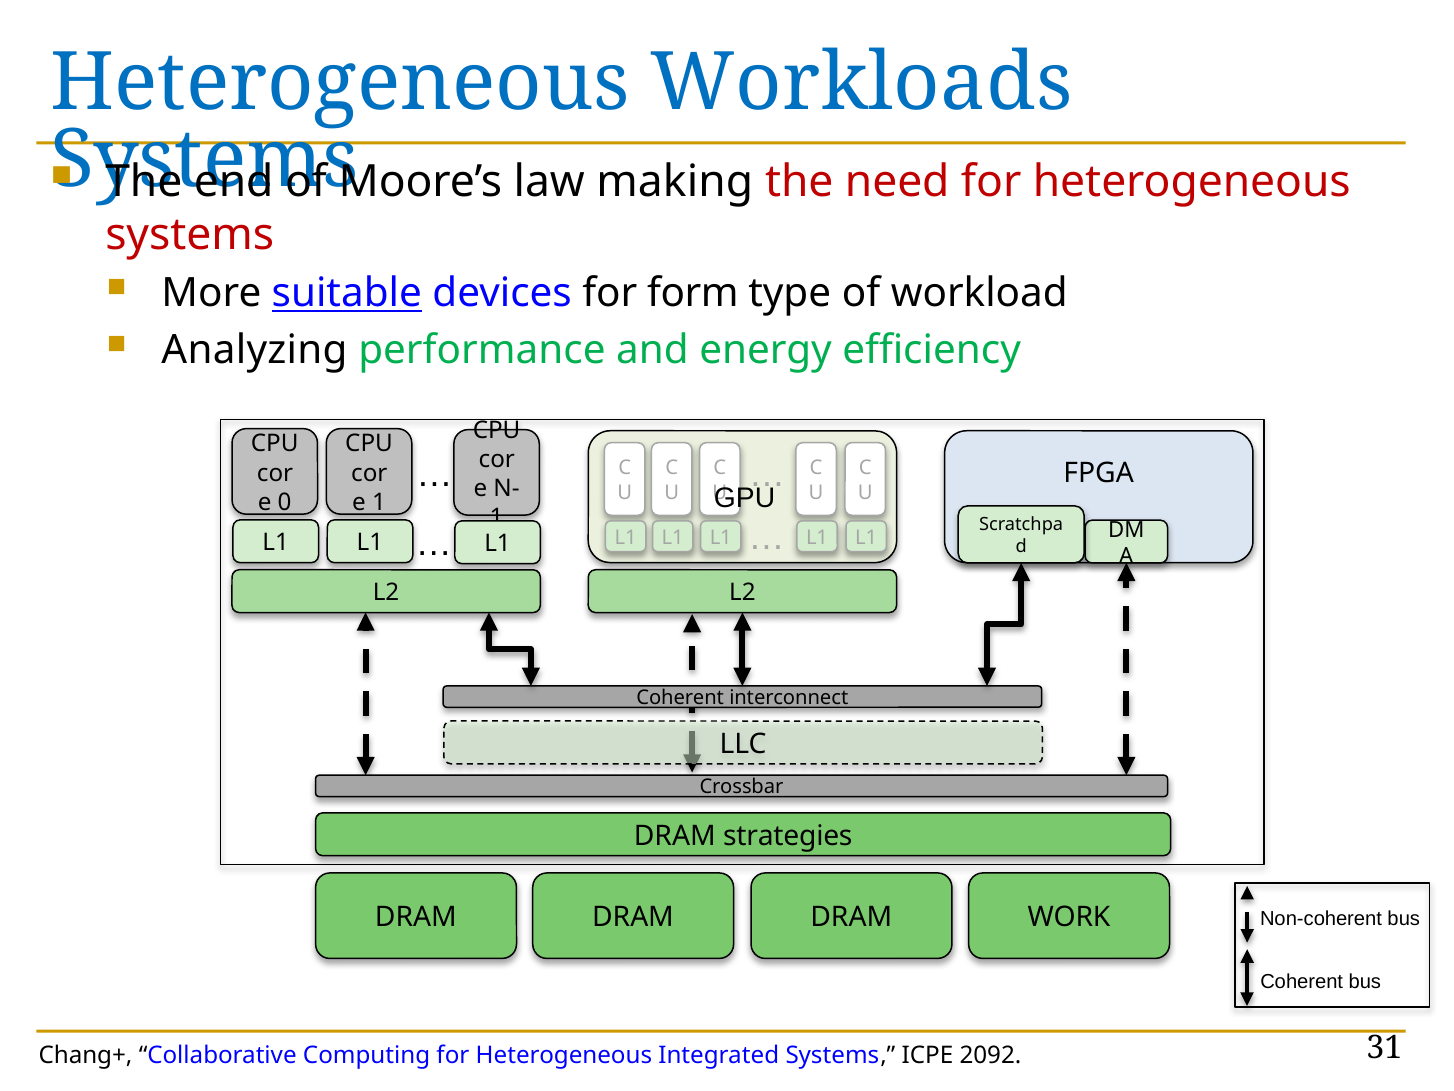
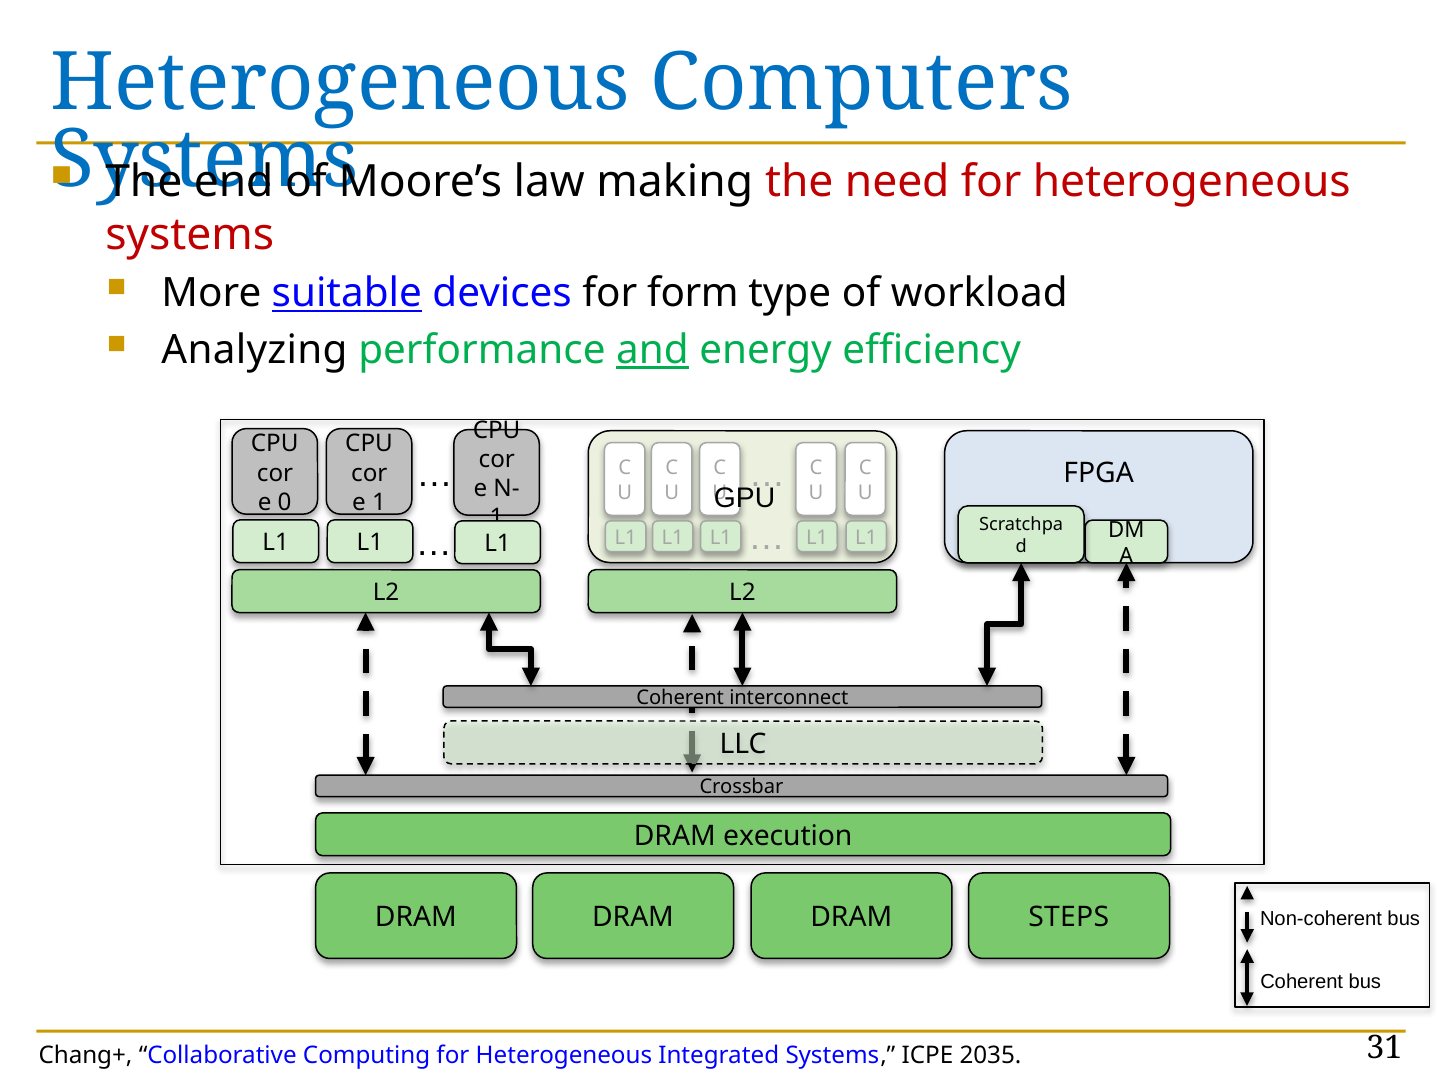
Workloads: Workloads -> Computers
and underline: none -> present
strategies: strategies -> execution
WORK: WORK -> STEPS
2092: 2092 -> 2035
